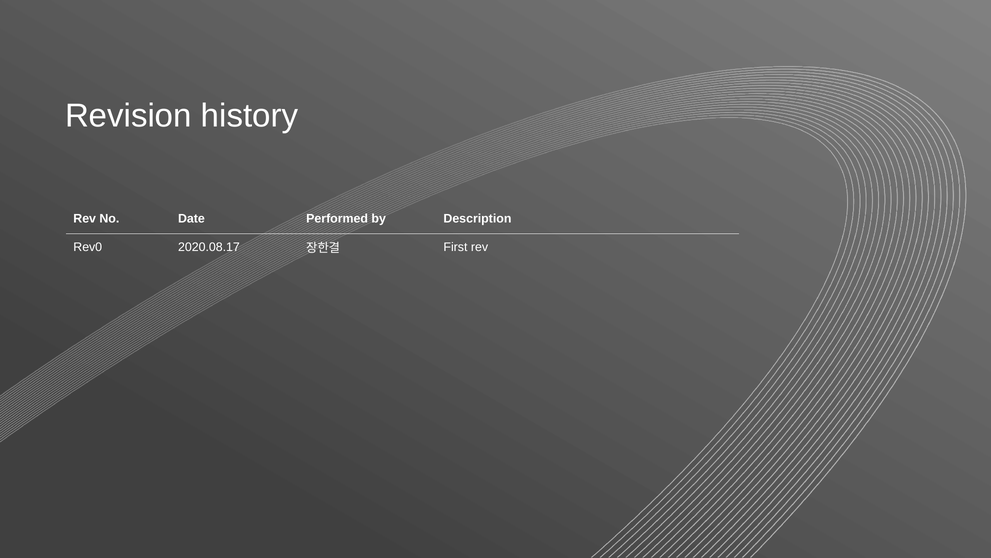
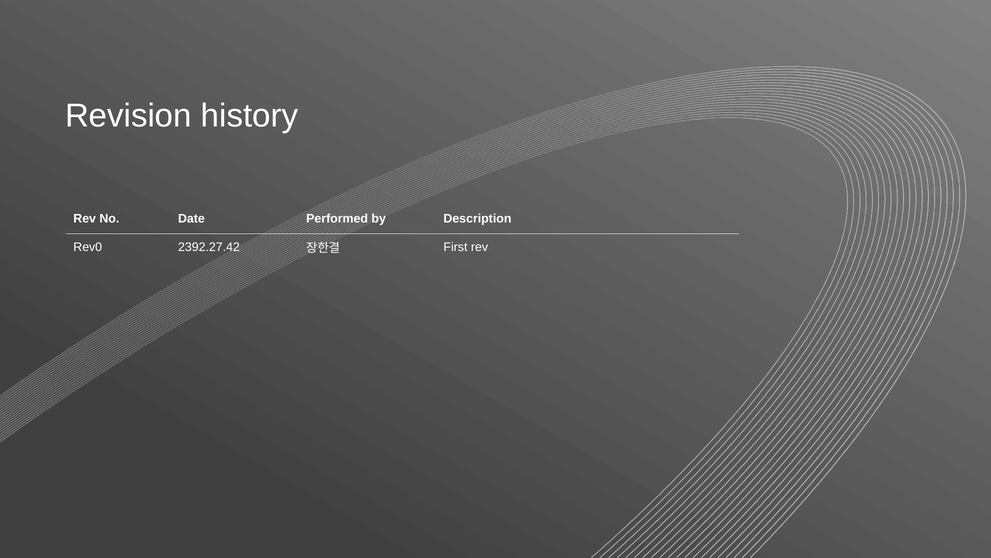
2020.08.17: 2020.08.17 -> 2392.27.42
